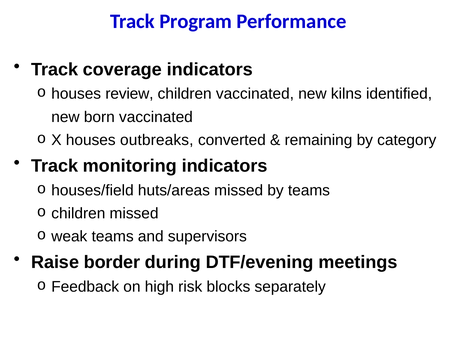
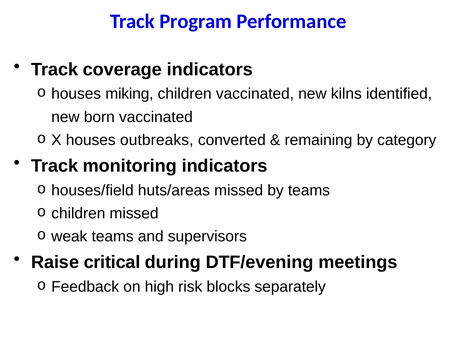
review: review -> miking
border: border -> critical
